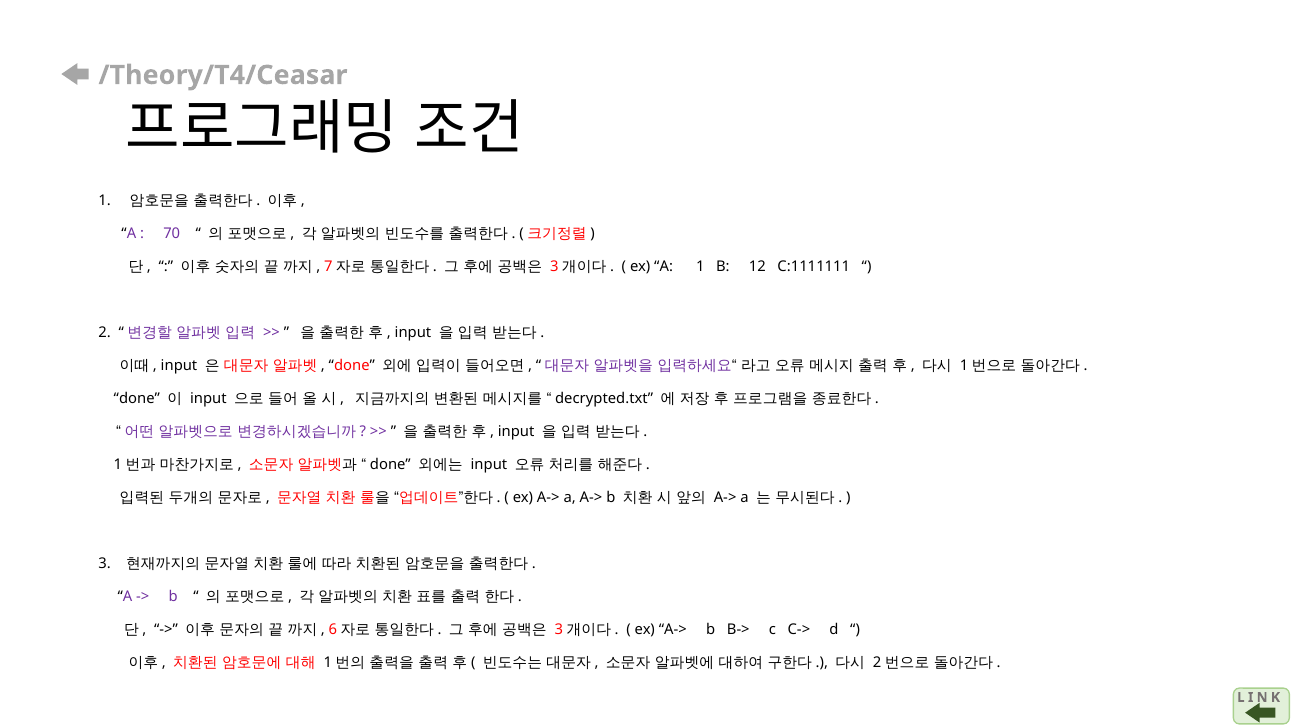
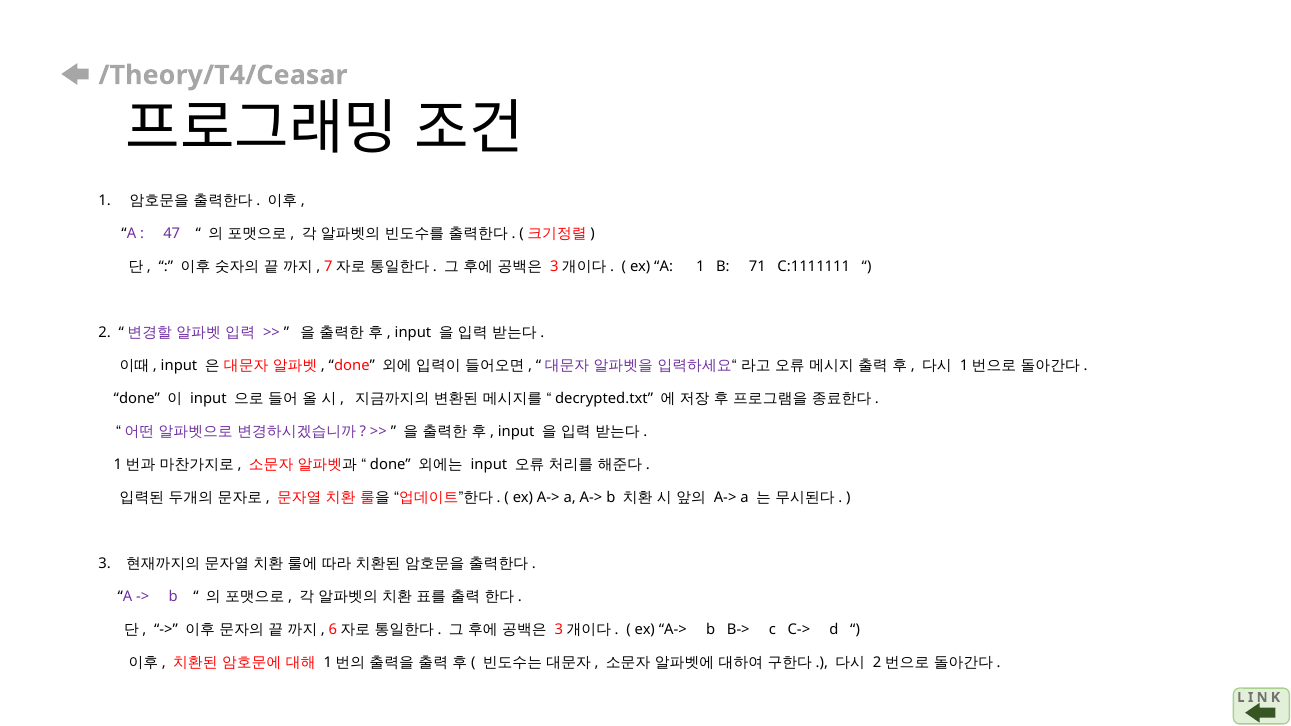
70: 70 -> 47
12: 12 -> 71
